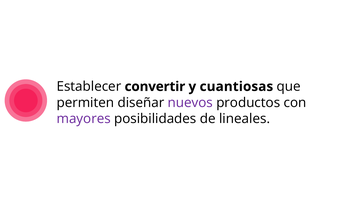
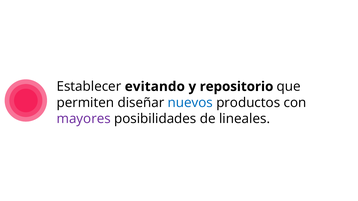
convertir: convertir -> evitando
cuantiosas: cuantiosas -> repositorio
nuevos colour: purple -> blue
